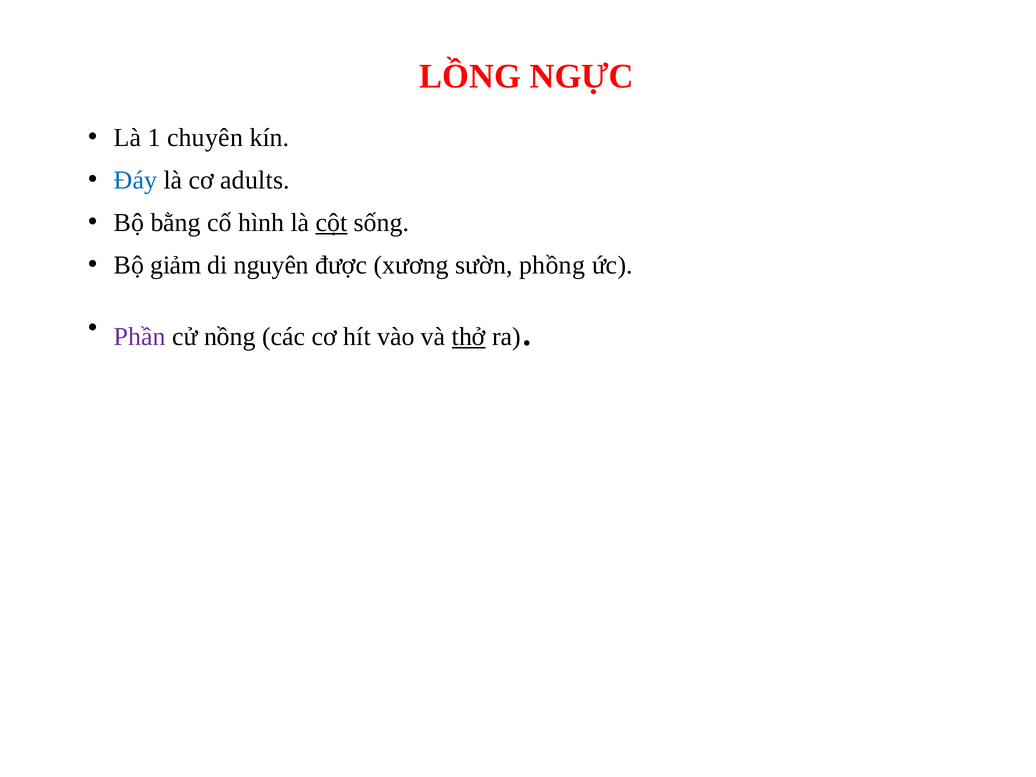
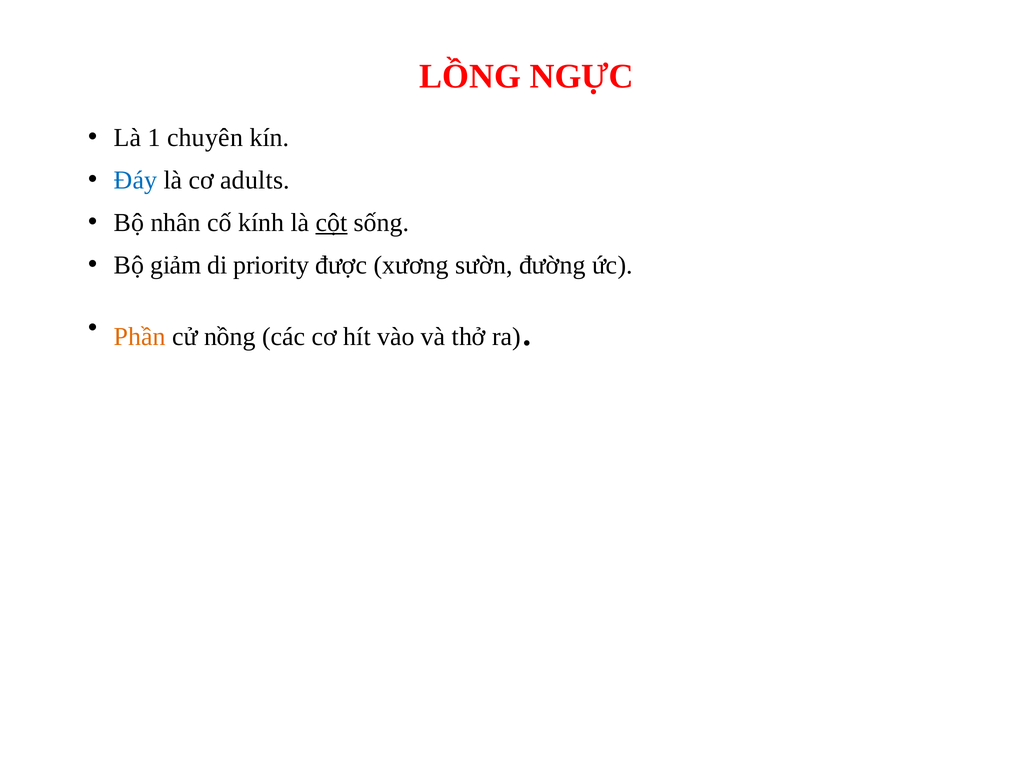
bằng: bằng -> nhân
hình: hình -> kính
nguyên: nguyên -> priority
phồng: phồng -> đường
Phần colour: purple -> orange
thở underline: present -> none
